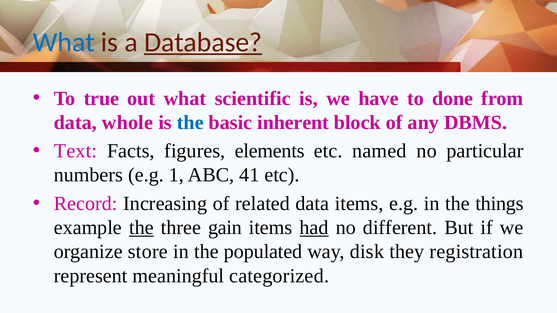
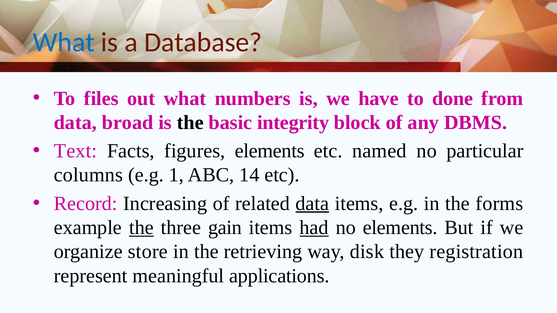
Database underline: present -> none
true: true -> files
scientific: scientific -> numbers
whole: whole -> broad
the at (190, 123) colour: blue -> black
inherent: inherent -> integrity
numbers: numbers -> columns
41: 41 -> 14
data at (312, 204) underline: none -> present
things: things -> forms
no different: different -> elements
populated: populated -> retrieving
categorized: categorized -> applications
